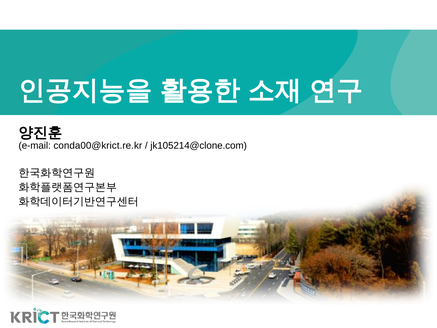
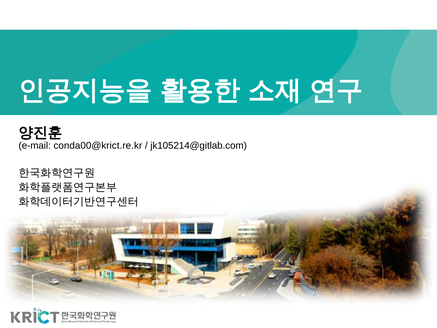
jk105214@clone.com: jk105214@clone.com -> jk105214@gitlab.com
